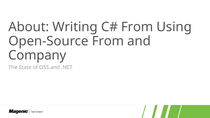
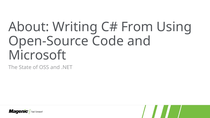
Open-Source From: From -> Code
Company: Company -> Microsoft
